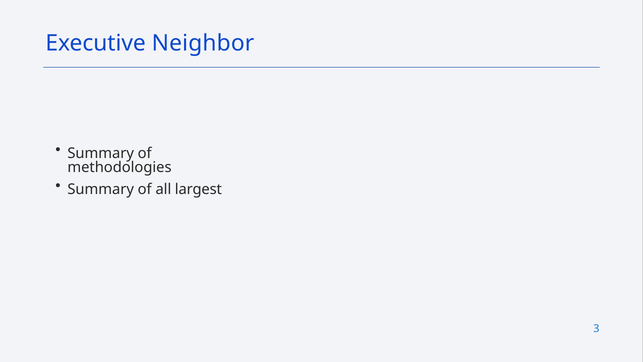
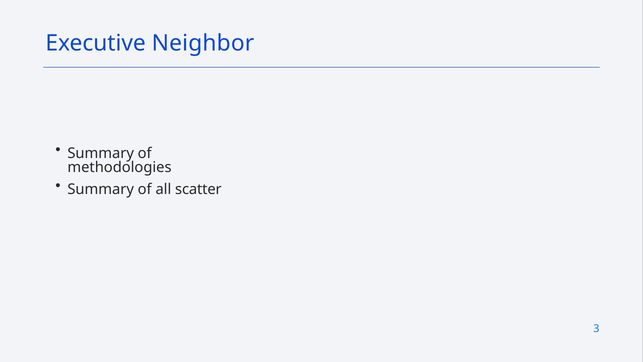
largest: largest -> scatter
